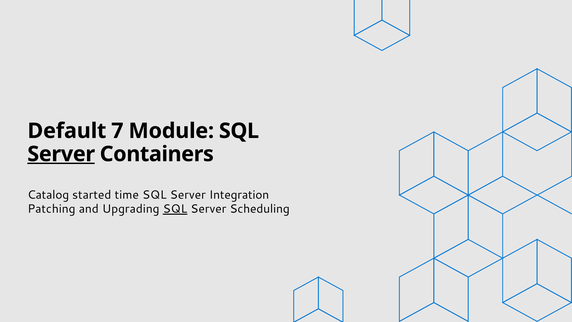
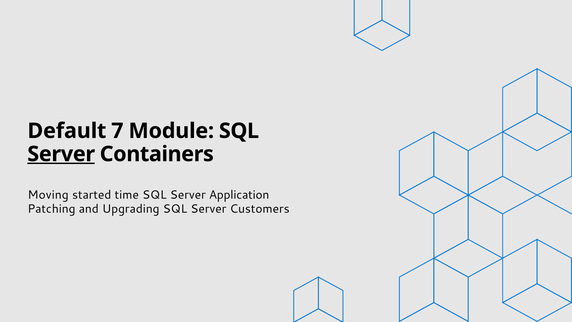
Catalog: Catalog -> Moving
Integration: Integration -> Application
SQL at (175, 209) underline: present -> none
Scheduling: Scheduling -> Customers
